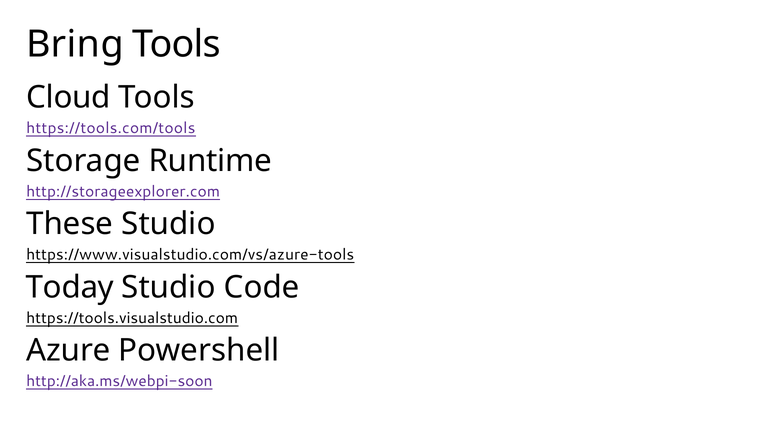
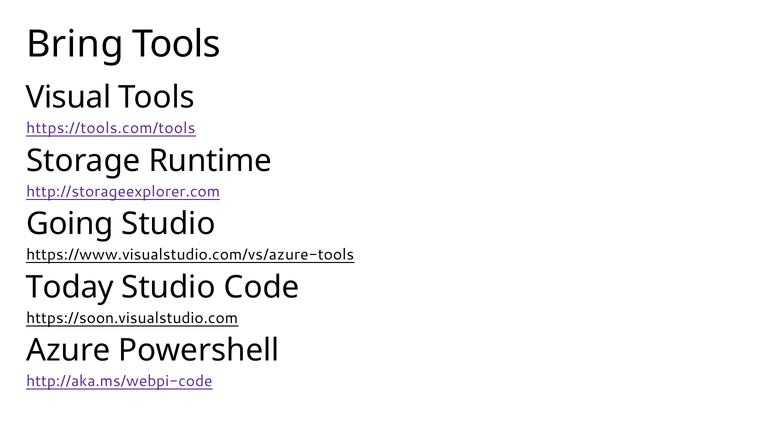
Cloud: Cloud -> Visual
These: These -> Going
https://tools.visualstudio.com: https://tools.visualstudio.com -> https://soon.visualstudio.com
http://aka.ms/webpi-soon: http://aka.ms/webpi-soon -> http://aka.ms/webpi-code
